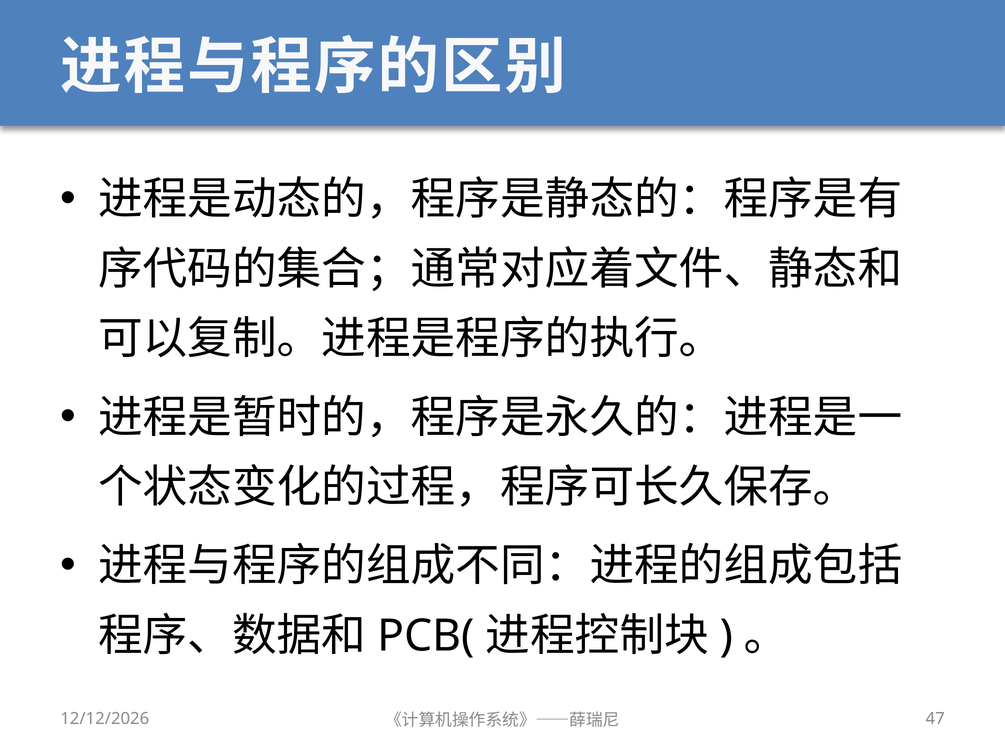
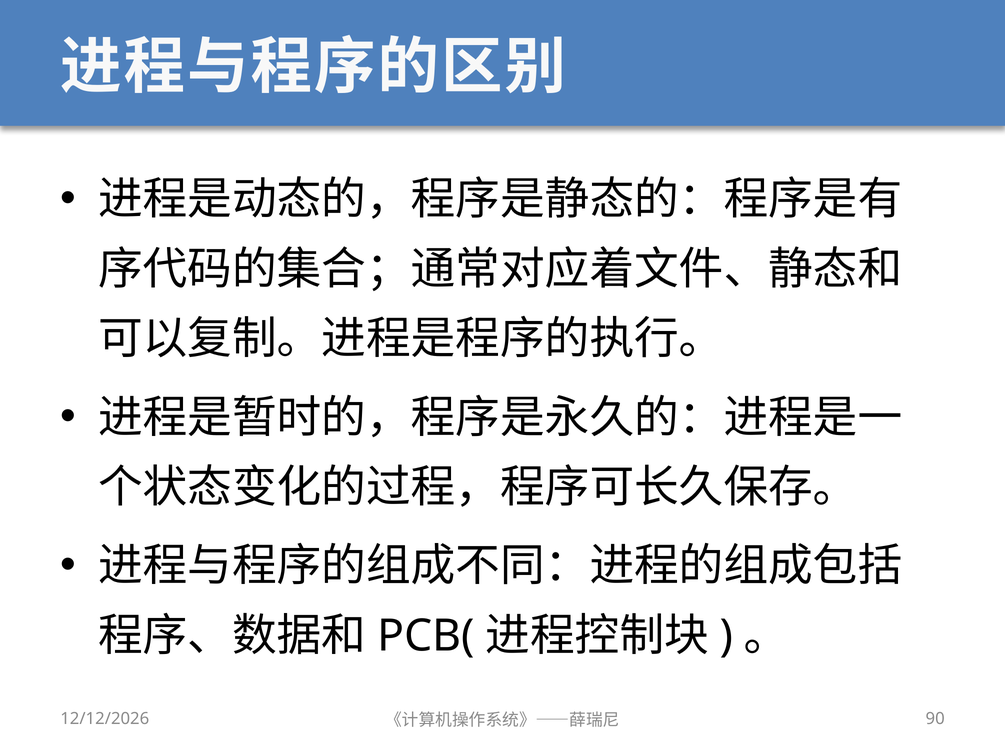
47: 47 -> 90
